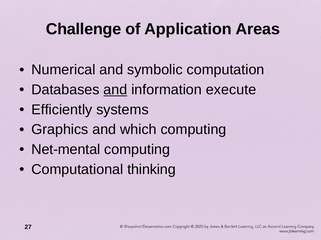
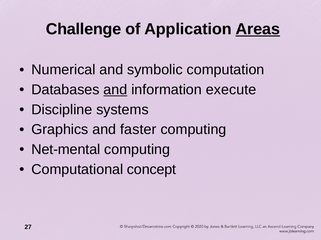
Areas underline: none -> present
Efficiently: Efficiently -> Discipline
which: which -> faster
thinking: thinking -> concept
